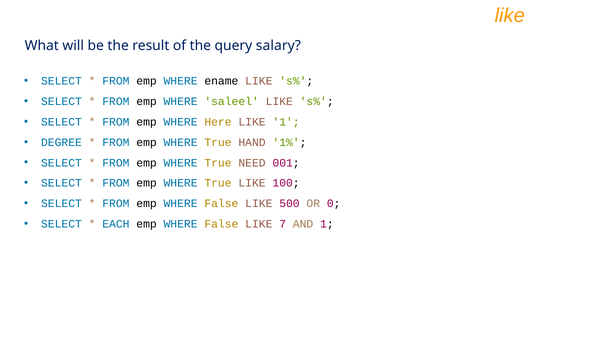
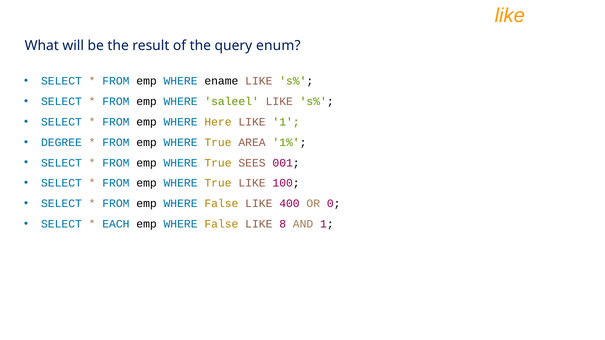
salary: salary -> enum
HAND: HAND -> AREA
NEED: NEED -> SEES
500: 500 -> 400
7: 7 -> 8
